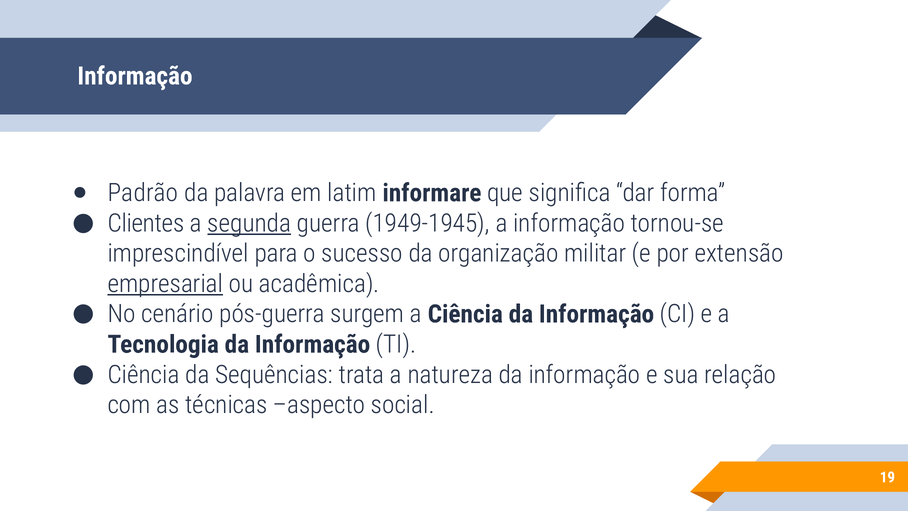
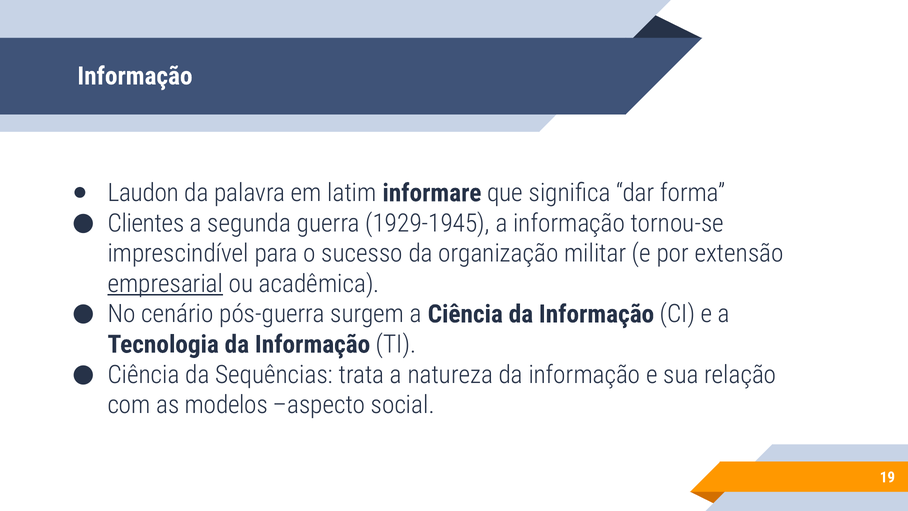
Padrão: Padrão -> Laudon
segunda underline: present -> none
1949-1945: 1949-1945 -> 1929-1945
técnicas: técnicas -> modelos
